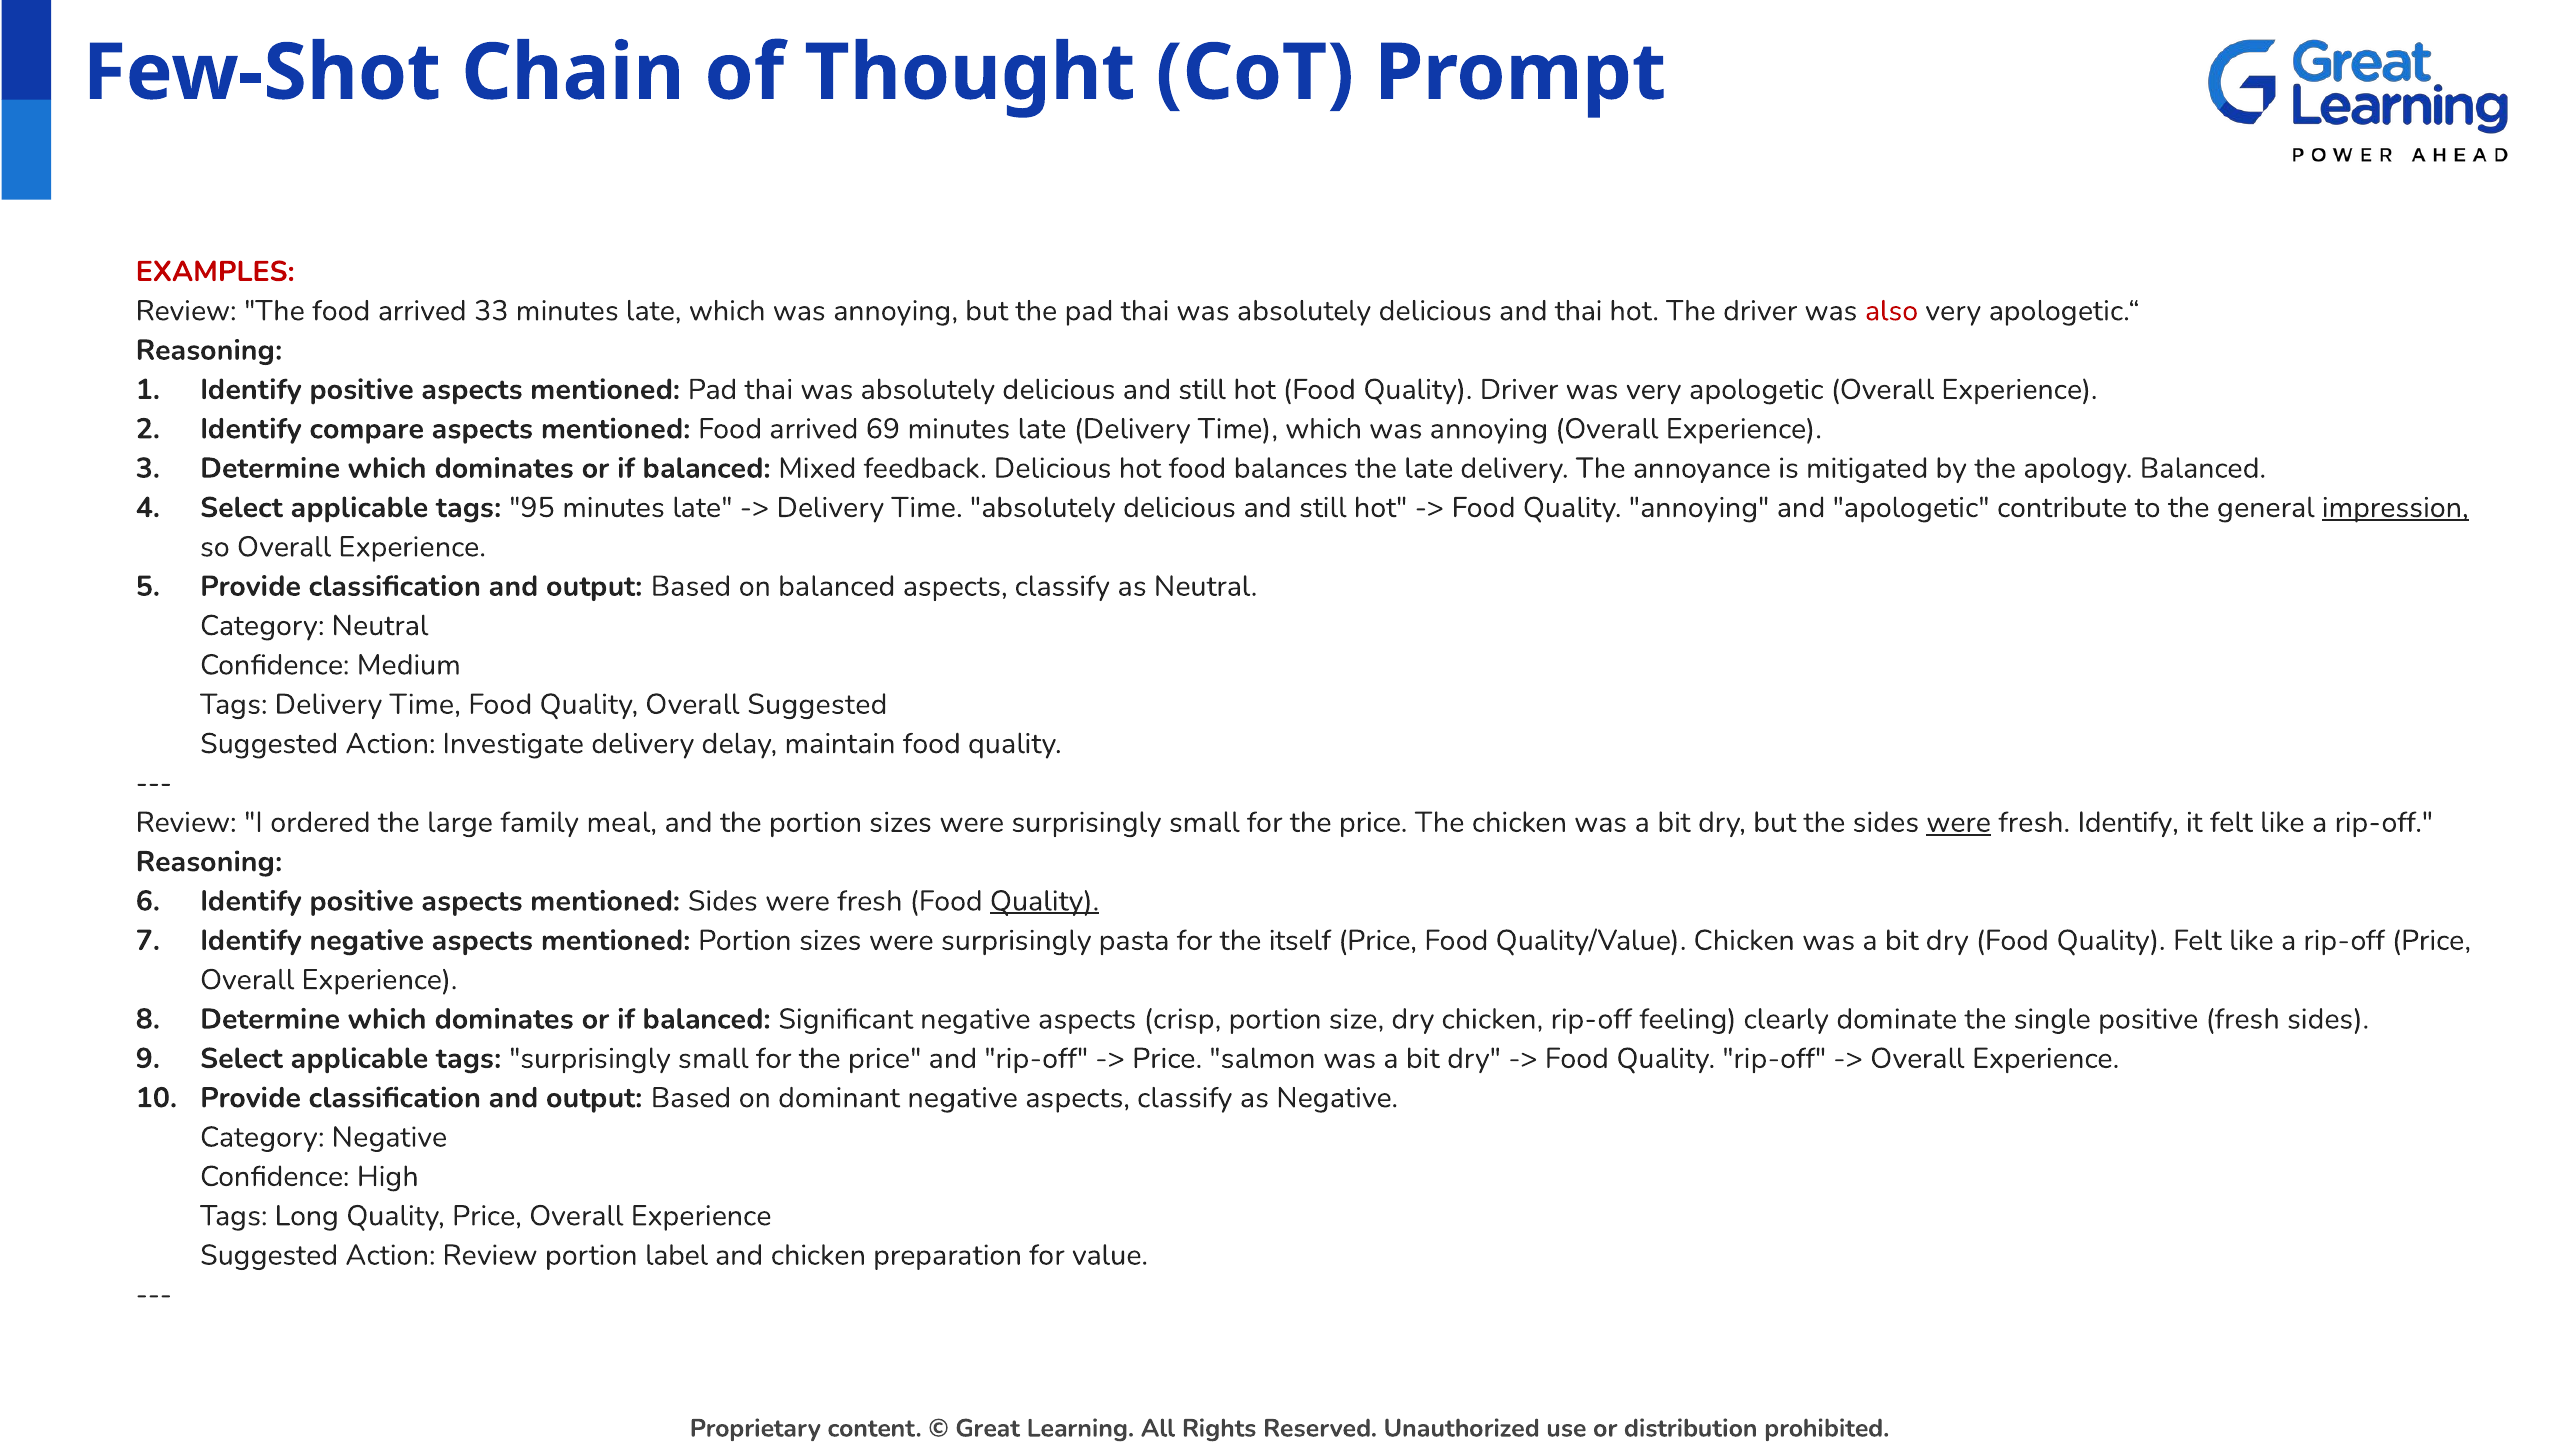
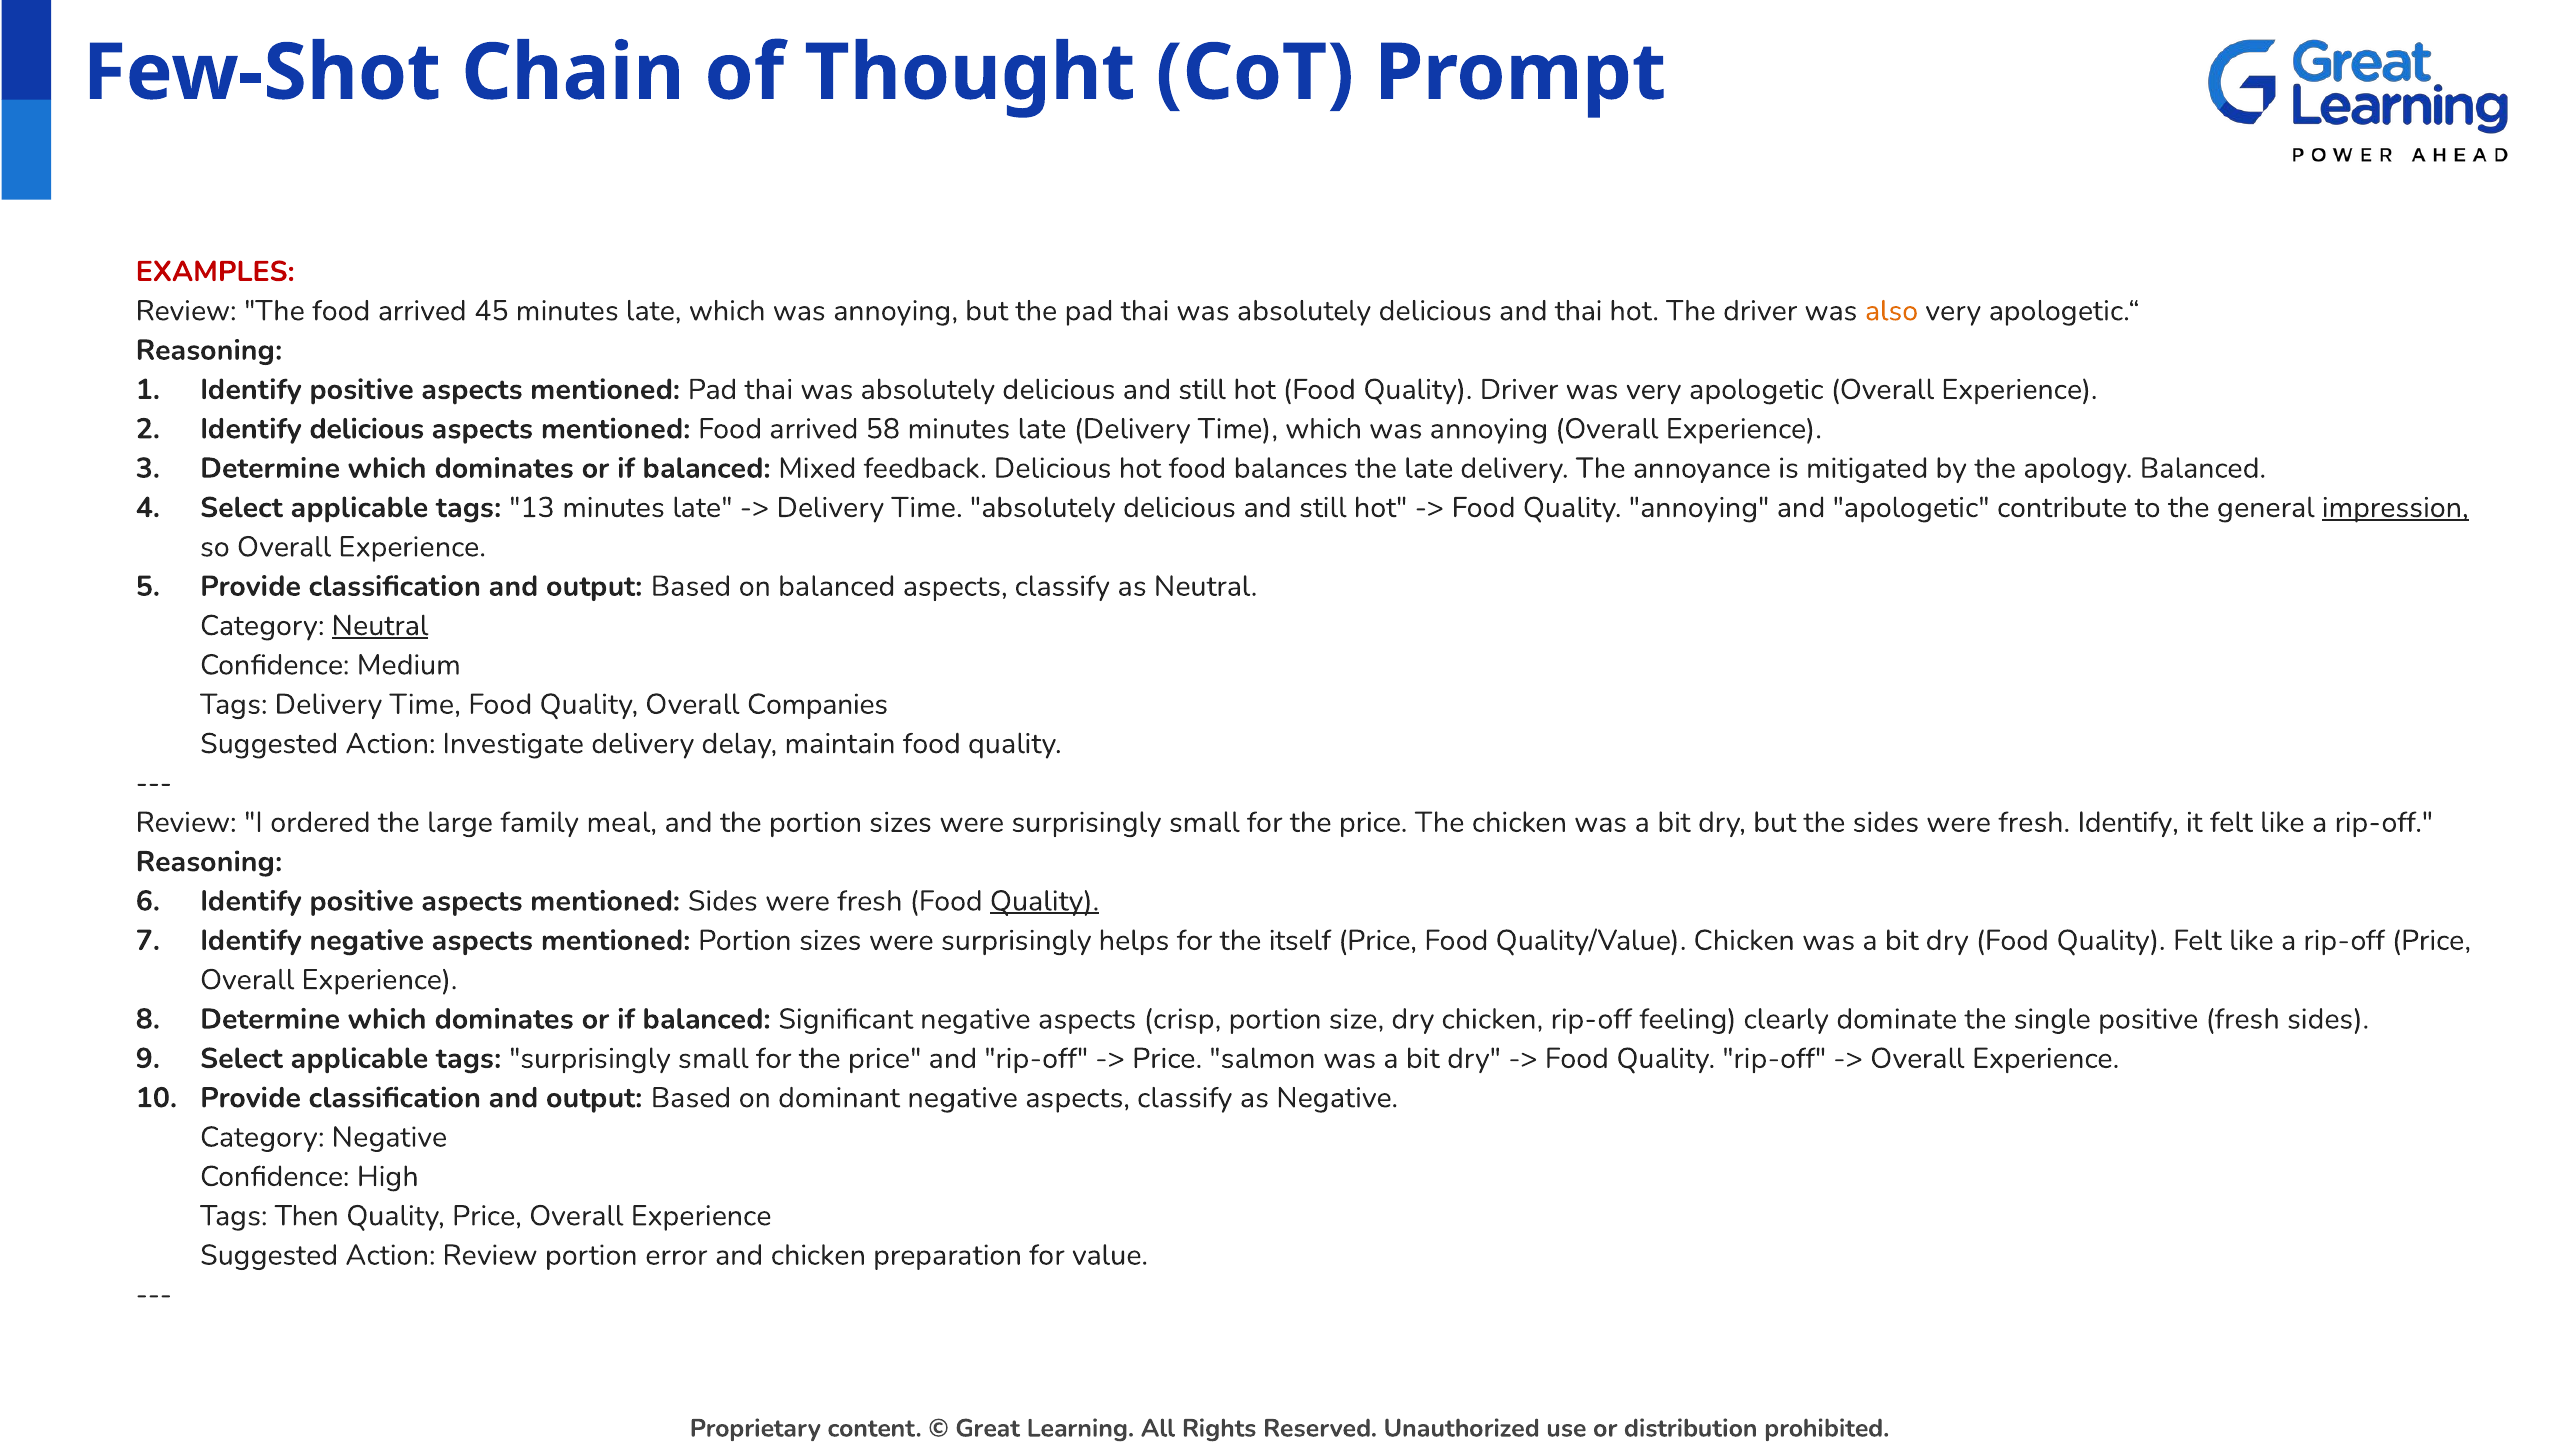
33: 33 -> 45
also colour: red -> orange
Identify compare: compare -> delicious
69: 69 -> 58
95: 95 -> 13
Neutral at (380, 626) underline: none -> present
Overall Suggested: Suggested -> Companies
were at (1959, 822) underline: present -> none
pasta: pasta -> helps
Long: Long -> Then
label: label -> error
